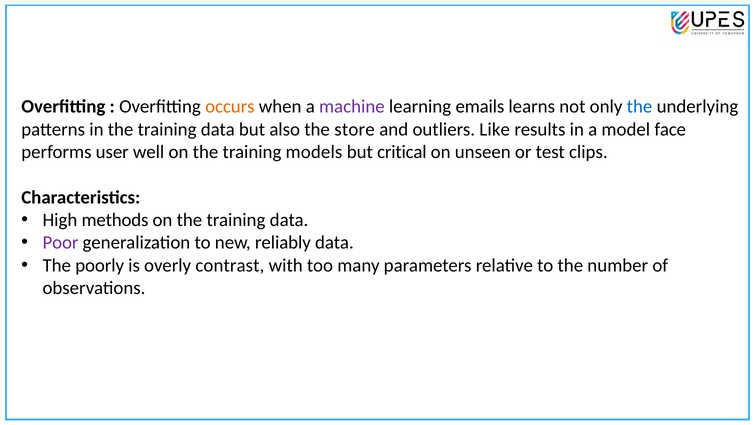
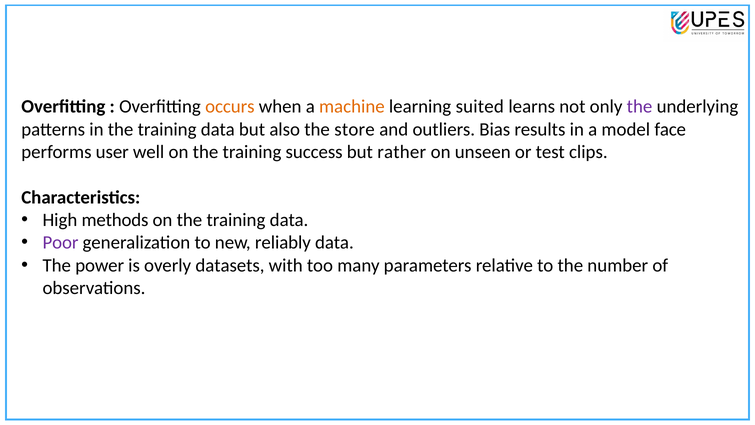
machine colour: purple -> orange
emails: emails -> suited
the at (640, 107) colour: blue -> purple
Like: Like -> Bias
models: models -> success
critical: critical -> rather
poorly: poorly -> power
contrast: contrast -> datasets
